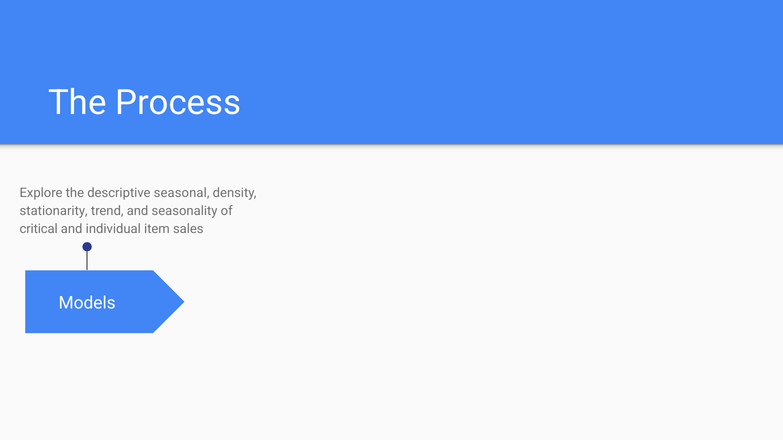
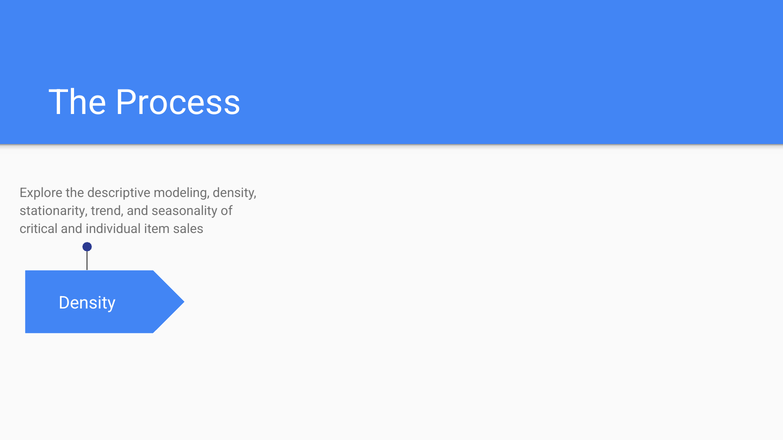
seasonal: seasonal -> modeling
Models at (87, 303): Models -> Density
